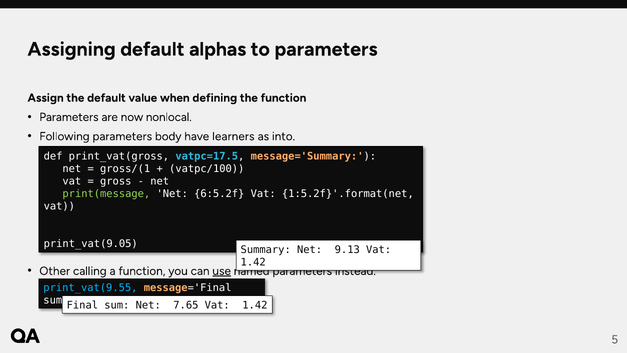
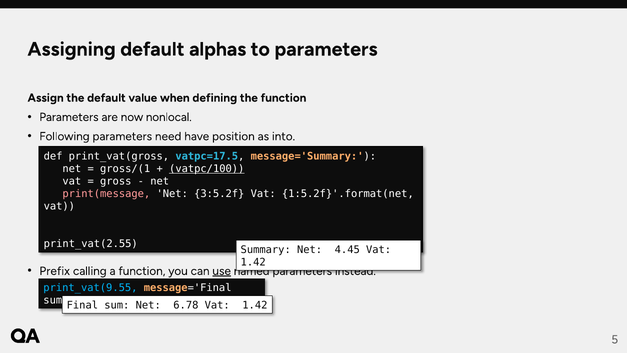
body: body -> need
learners: learners -> position
vatpc/100 underline: none -> present
print(message colour: light green -> pink
6:5.2f: 6:5.2f -> 3:5.2f
print_vat(9.05: print_vat(9.05 -> print_vat(2.55
9.13: 9.13 -> 4.45
Other: Other -> Prefix
7.65: 7.65 -> 6.78
